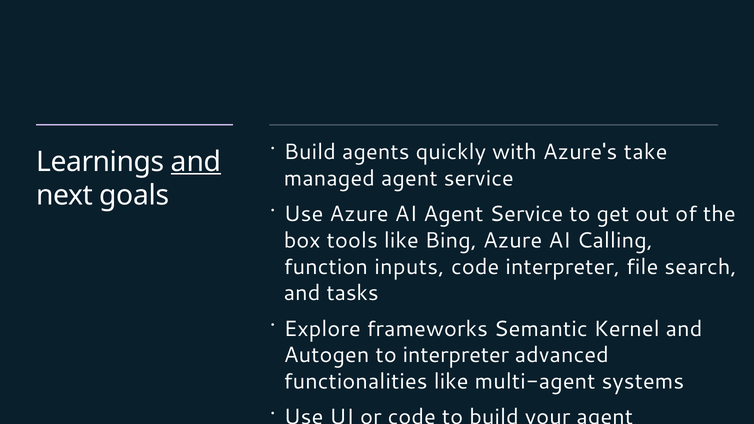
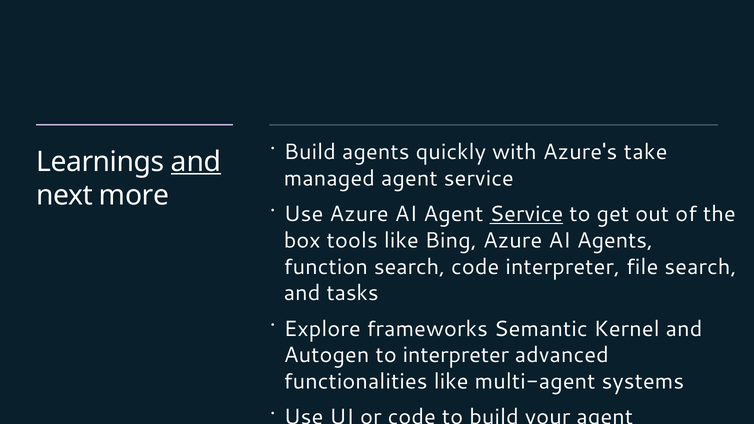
goals: goals -> more
Service at (526, 214) underline: none -> present
AI Calling: Calling -> Agents
function inputs: inputs -> search
